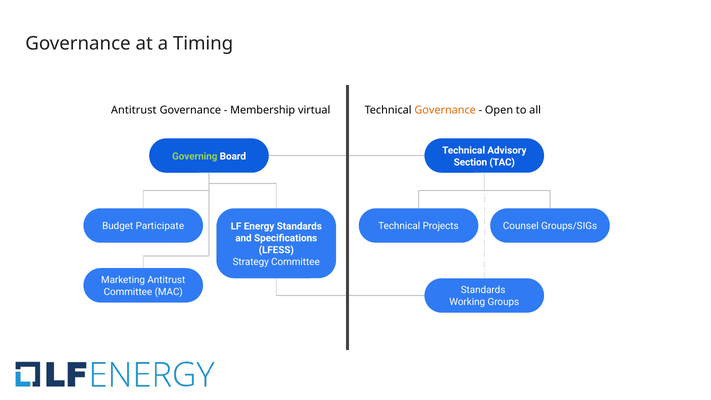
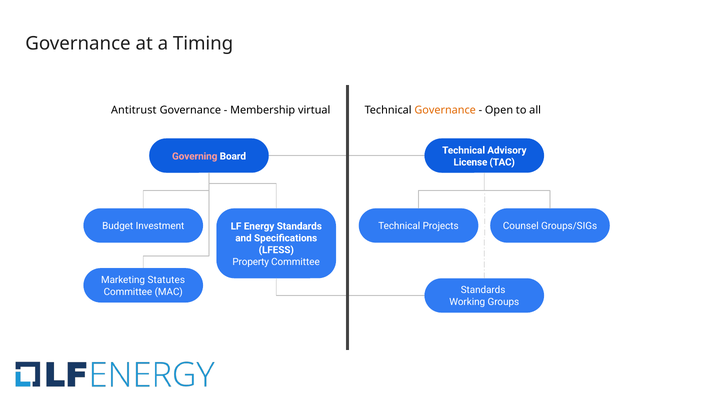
Governing colour: light green -> pink
Section: Section -> License
Participate: Participate -> Investment
Strategy: Strategy -> Property
Marketing Antitrust: Antitrust -> Statutes
